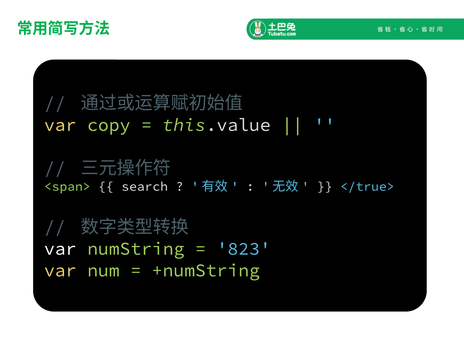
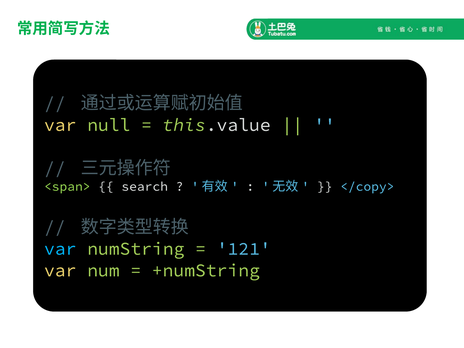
copy: copy -> null
</true>: </true> -> </copy>
var at (60, 249) colour: white -> light blue
823: 823 -> 121
